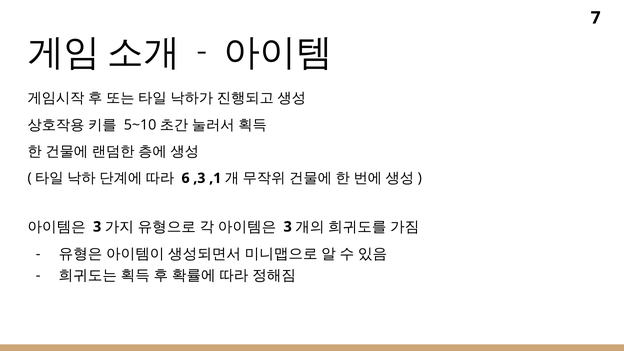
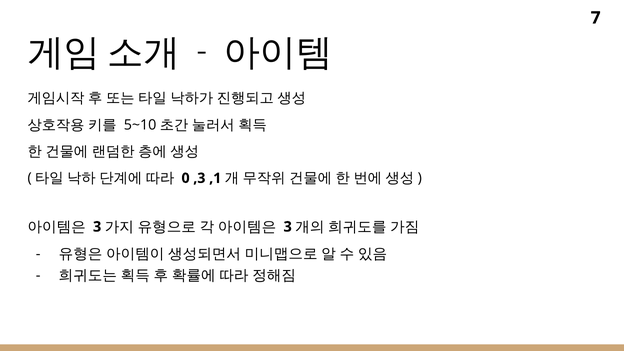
6: 6 -> 0
